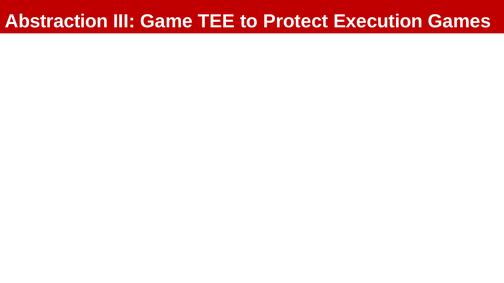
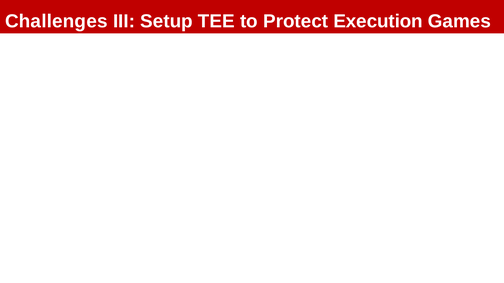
Abstraction: Abstraction -> Challenges
Game: Game -> Setup
